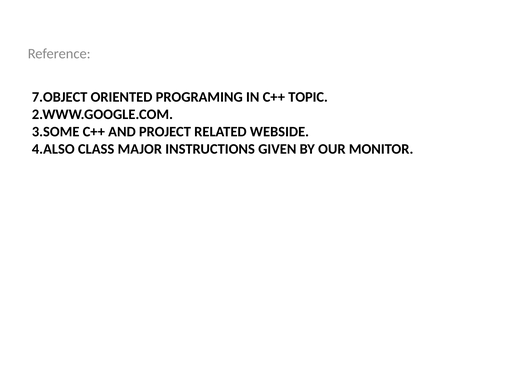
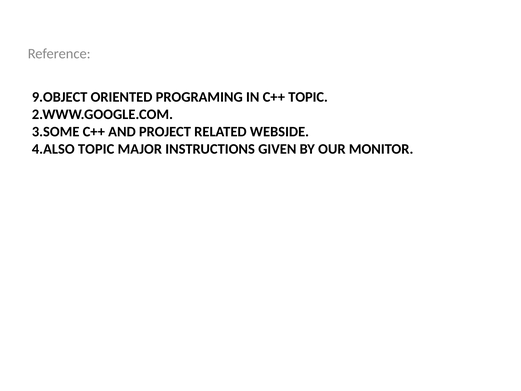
7.OBJECT: 7.OBJECT -> 9.OBJECT
4.ALSO CLASS: CLASS -> TOPIC
